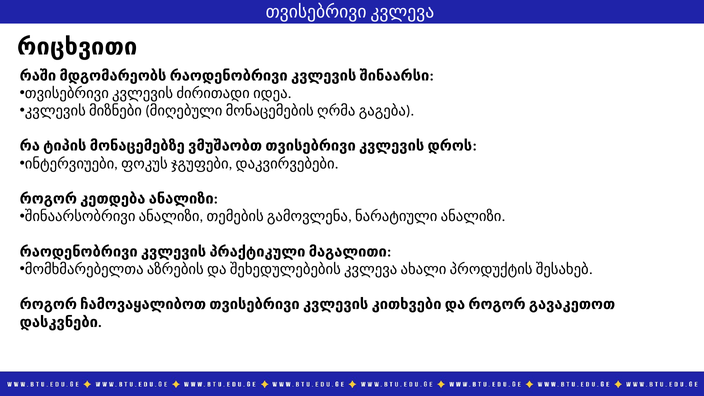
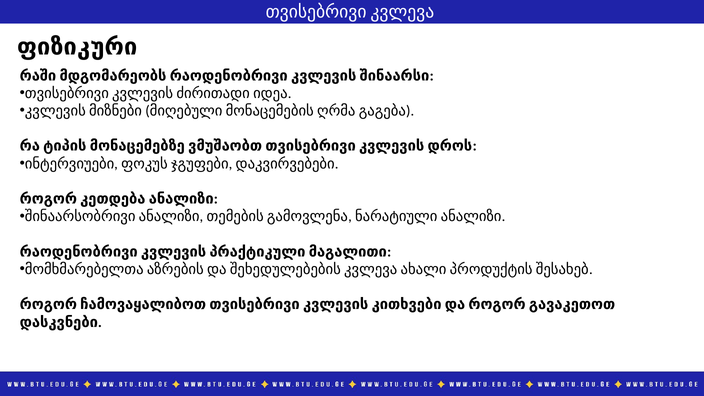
რიცხვითი: რიცხვითი -> ფიზიკური
